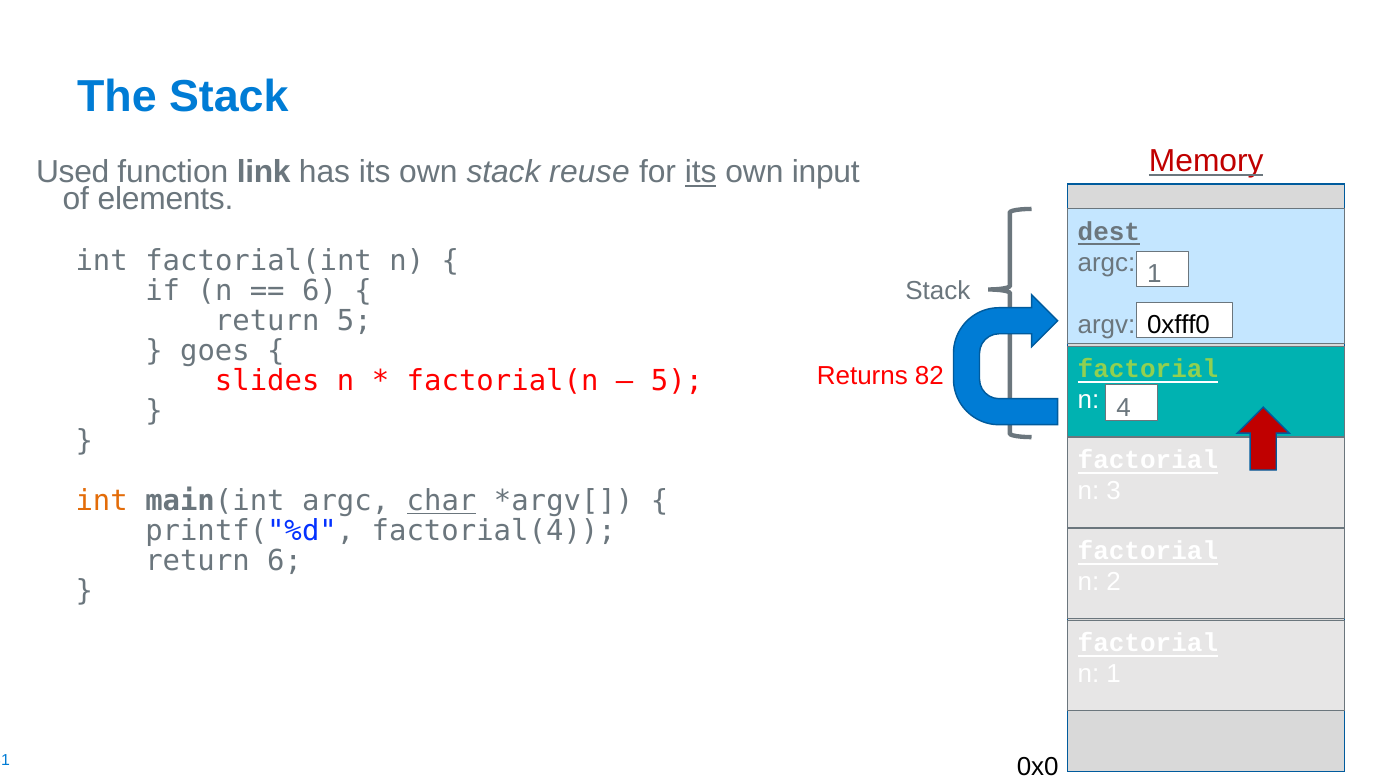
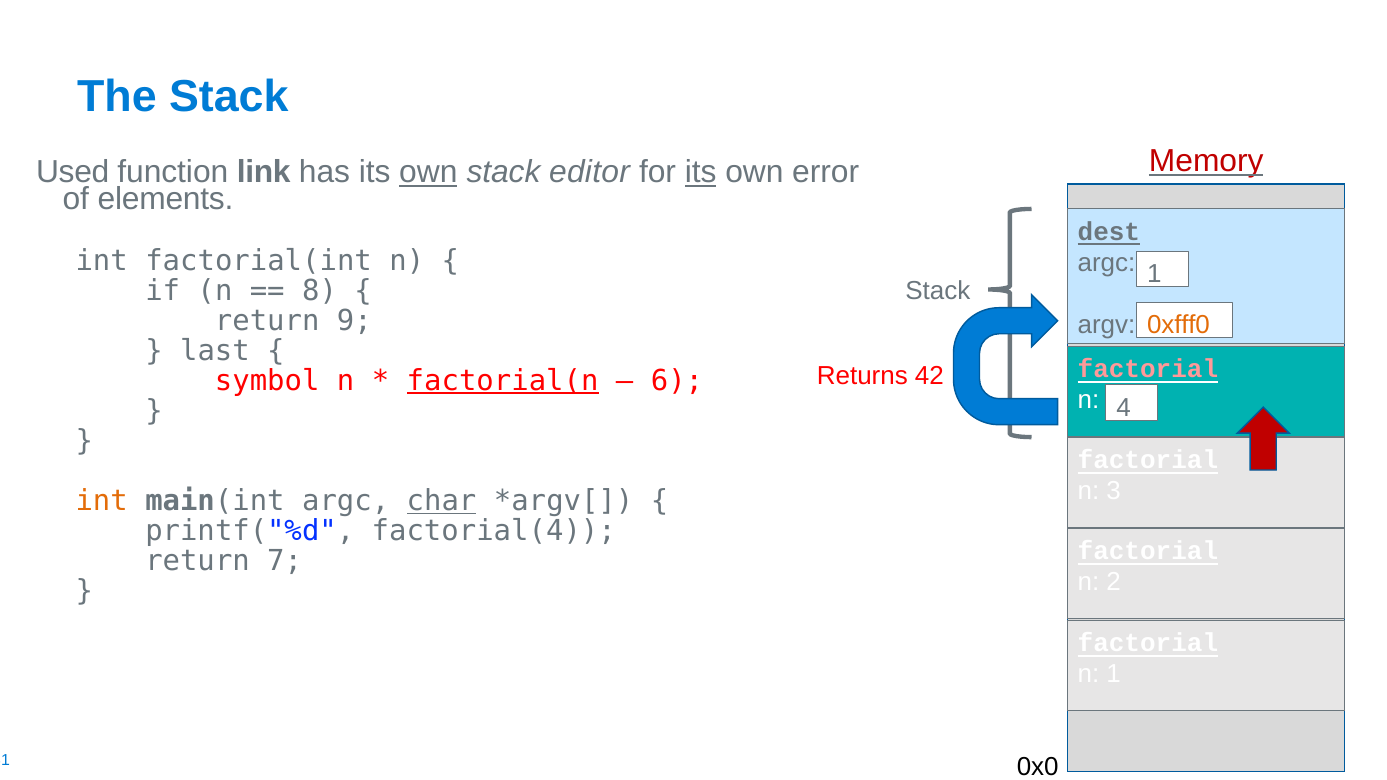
own at (428, 172) underline: none -> present
reuse: reuse -> editor
input: input -> error
6 at (320, 291): 6 -> 8
return 5: 5 -> 9
0xfff0 colour: black -> orange
goes: goes -> last
factorial at (1148, 369) colour: light green -> pink
82: 82 -> 42
slides: slides -> symbol
factorial(n underline: none -> present
5 at (677, 381): 5 -> 6
return 6: 6 -> 7
